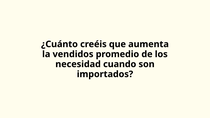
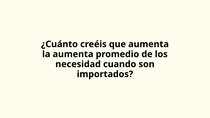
la vendidos: vendidos -> aumenta
